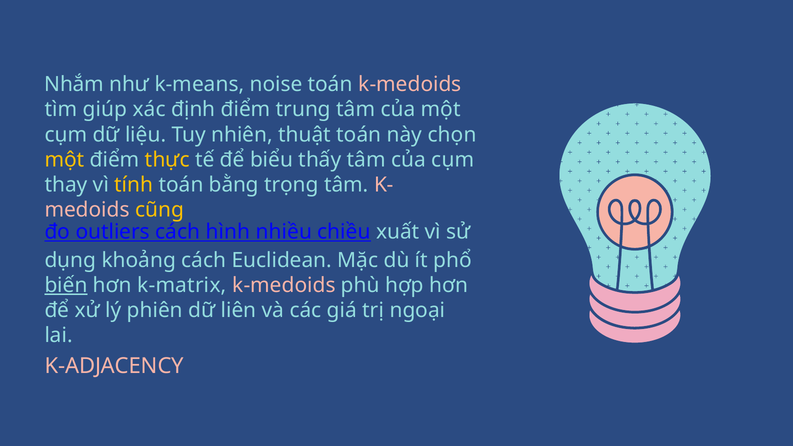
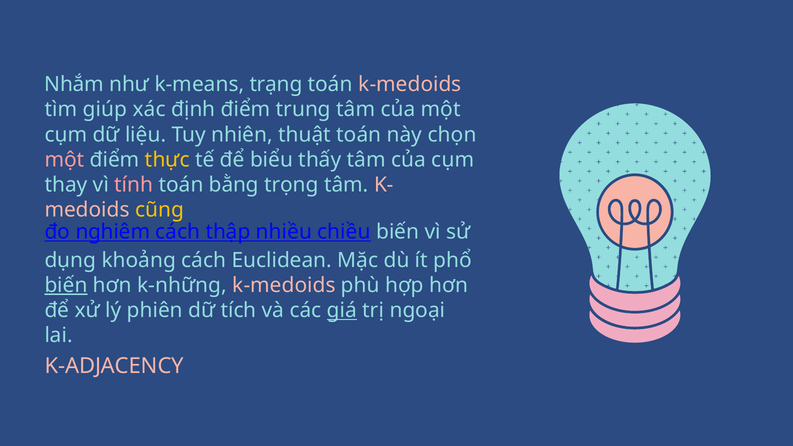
noise: noise -> trạng
một at (64, 160) colour: yellow -> pink
tính colour: yellow -> pink
outliers: outliers -> nghiêm
hình: hình -> thập
chiều xuất: xuất -> biến
k-matrix: k-matrix -> k-những
liên: liên -> tích
giá underline: none -> present
